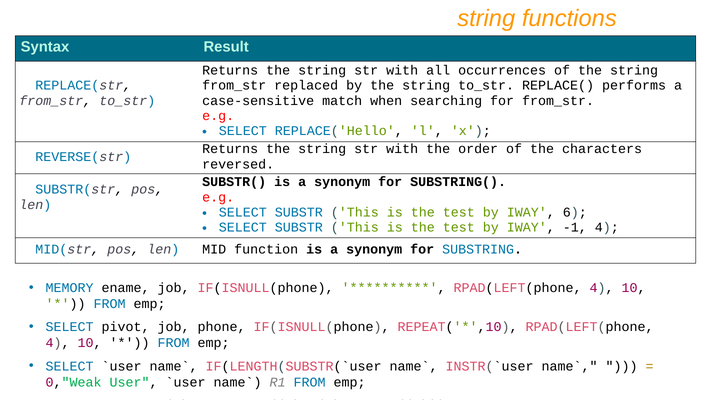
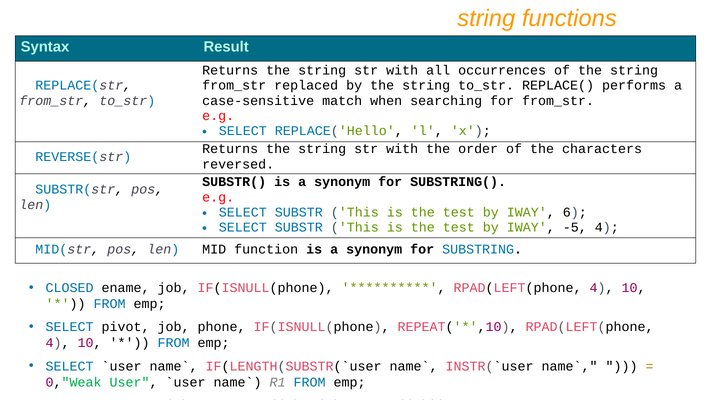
-1: -1 -> -5
MEMORY: MEMORY -> CLOSED
